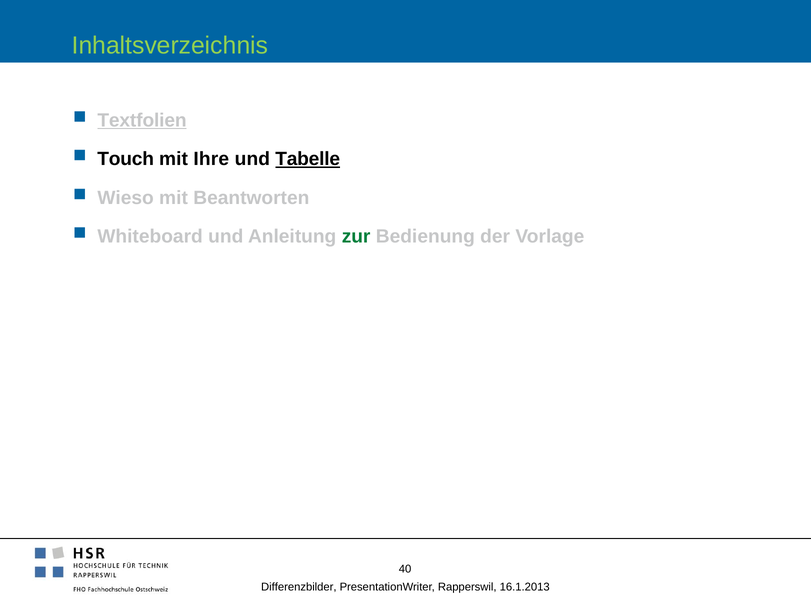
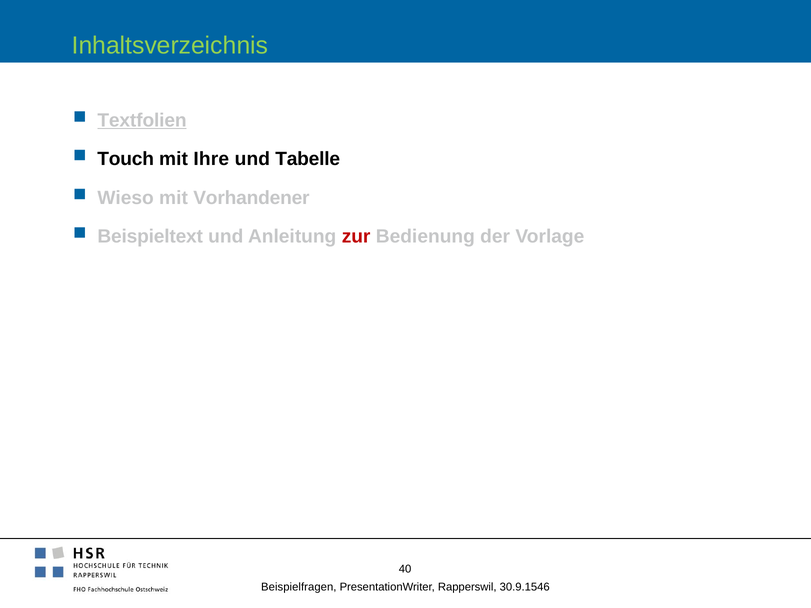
Tabelle underline: present -> none
Beantworten: Beantworten -> Vorhandener
Whiteboard: Whiteboard -> Beispieltext
zur colour: green -> red
Differenzbilder: Differenzbilder -> Beispielfragen
16.1.2013: 16.1.2013 -> 30.9.1546
